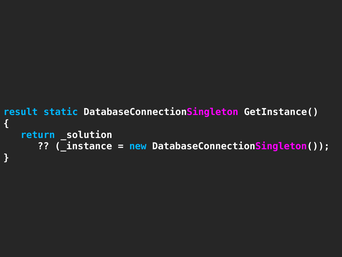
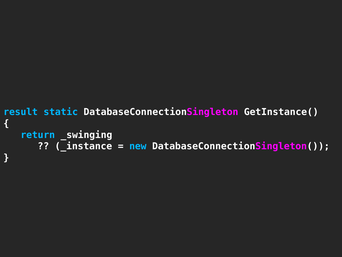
_solution: _solution -> _swinging
